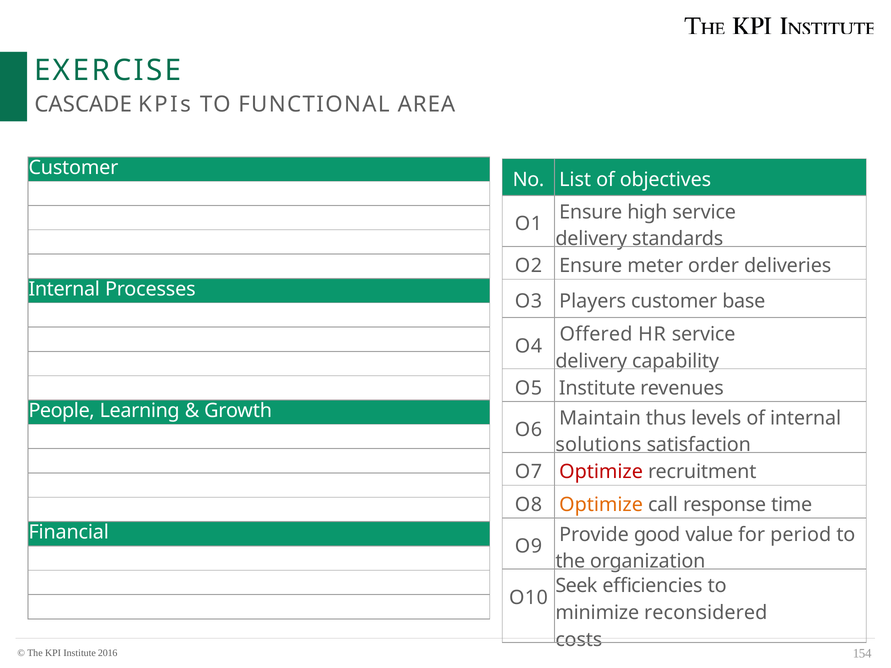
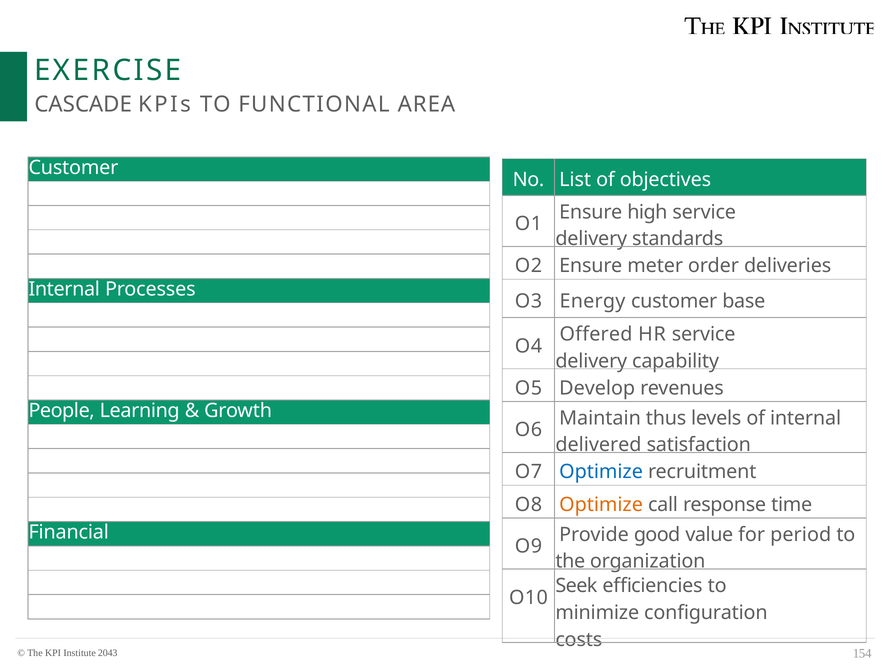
Players: Players -> Energy
O5 Institute: Institute -> Develop
solutions: solutions -> delivered
Optimize at (601, 472) colour: red -> blue
reconsidered: reconsidered -> configuration
2016: 2016 -> 2043
